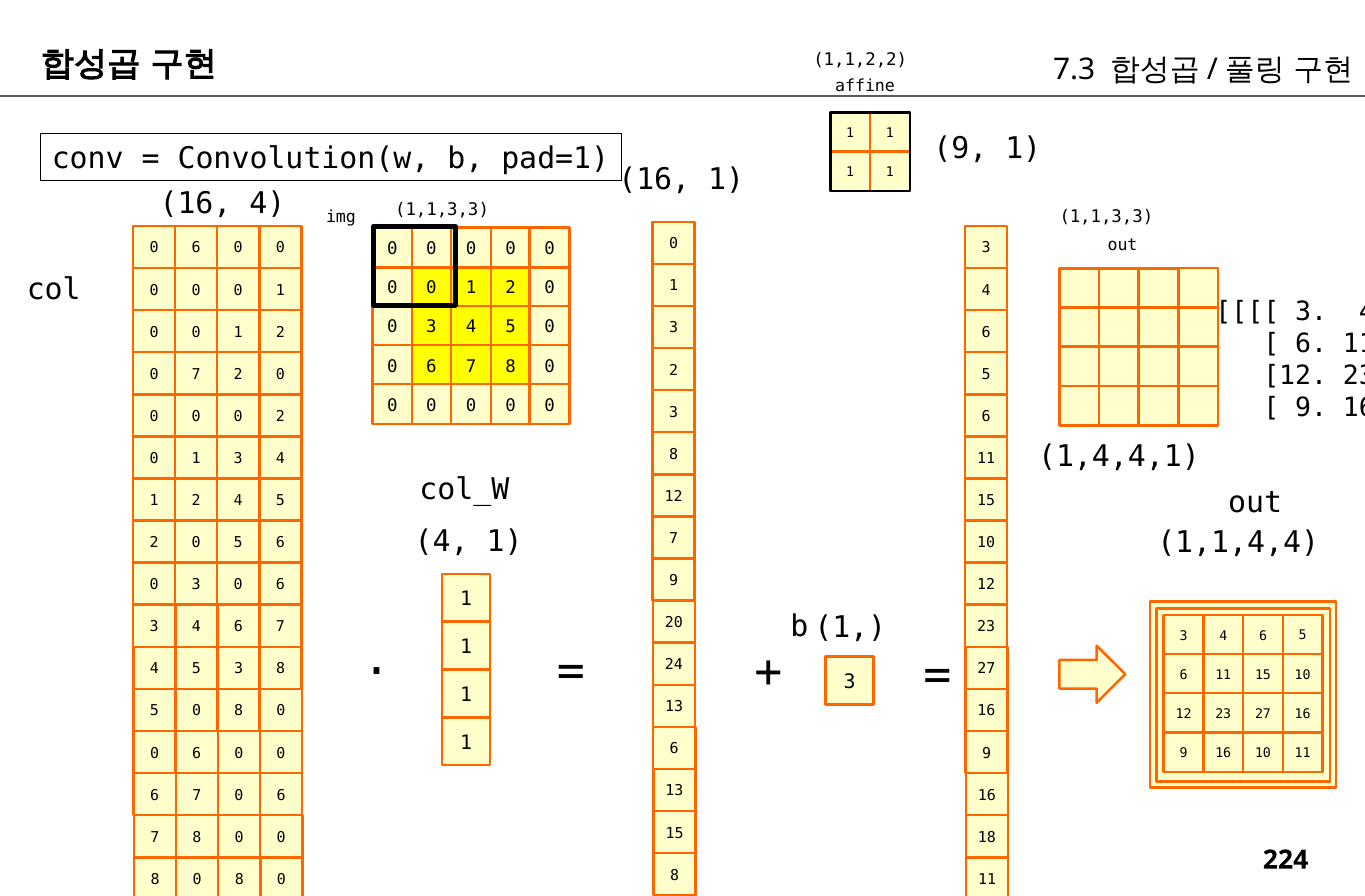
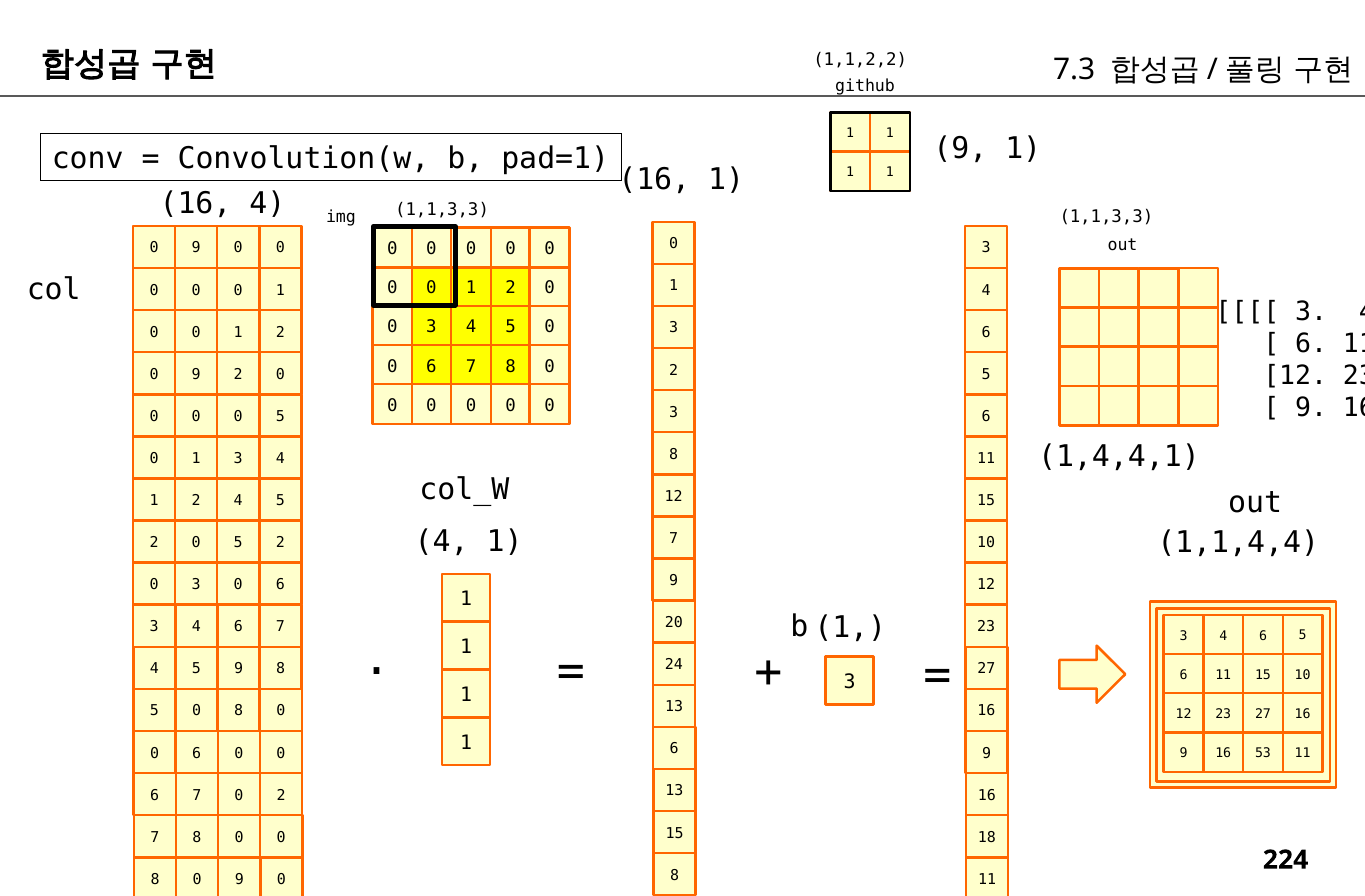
affine: affine -> github
6 at (196, 248): 6 -> 9
7 at (196, 374): 7 -> 9
0 0 2: 2 -> 5
0 5 6: 6 -> 2
5 3: 3 -> 9
16 10: 10 -> 53
7 0 6: 6 -> 2
8 0 8: 8 -> 9
